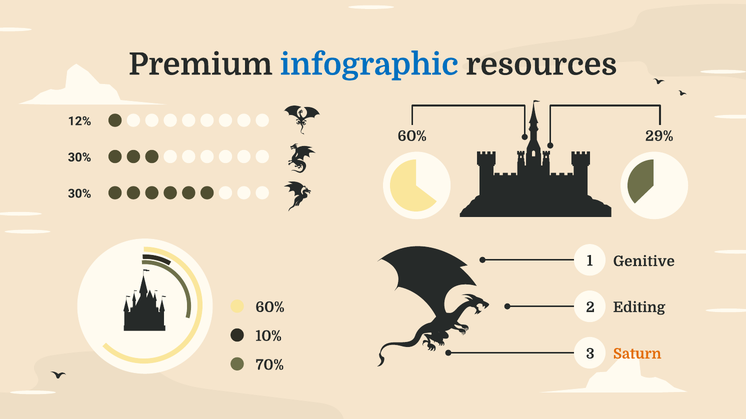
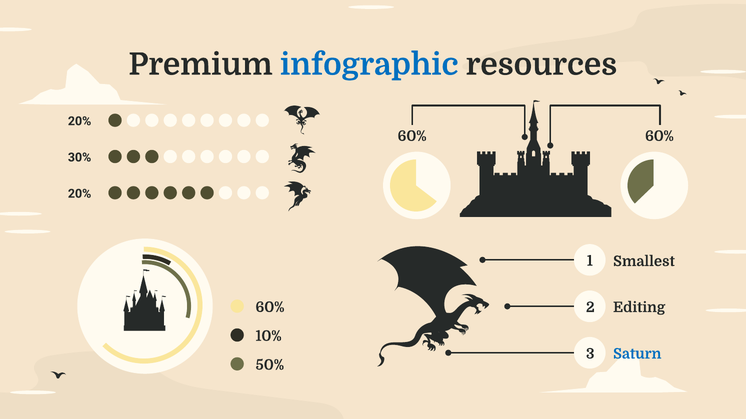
12% at (80, 121): 12% -> 20%
60% 29%: 29% -> 60%
30% at (80, 194): 30% -> 20%
Genitive: Genitive -> Smallest
Saturn colour: orange -> blue
70%: 70% -> 50%
